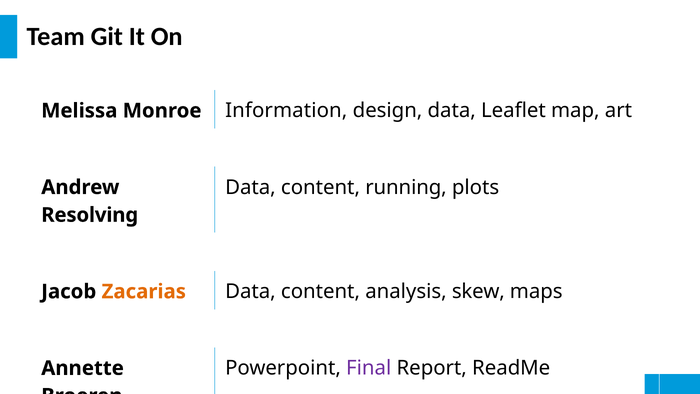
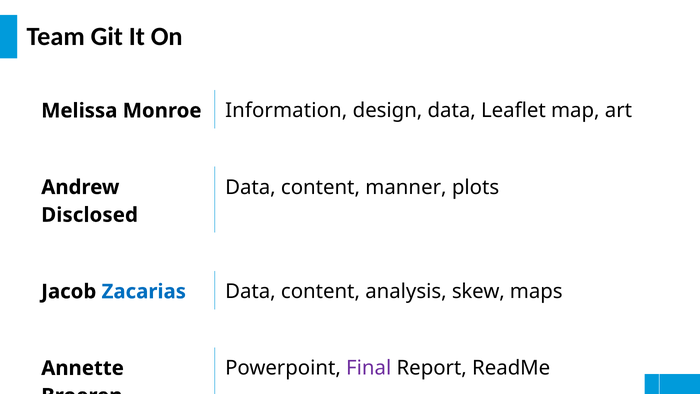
running: running -> manner
Resolving: Resolving -> Disclosed
Zacarias colour: orange -> blue
